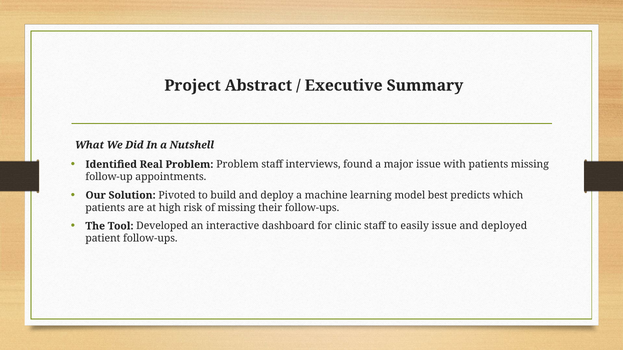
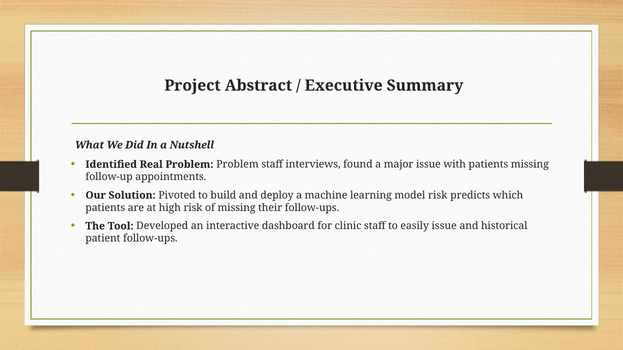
model best: best -> risk
deployed: deployed -> historical
